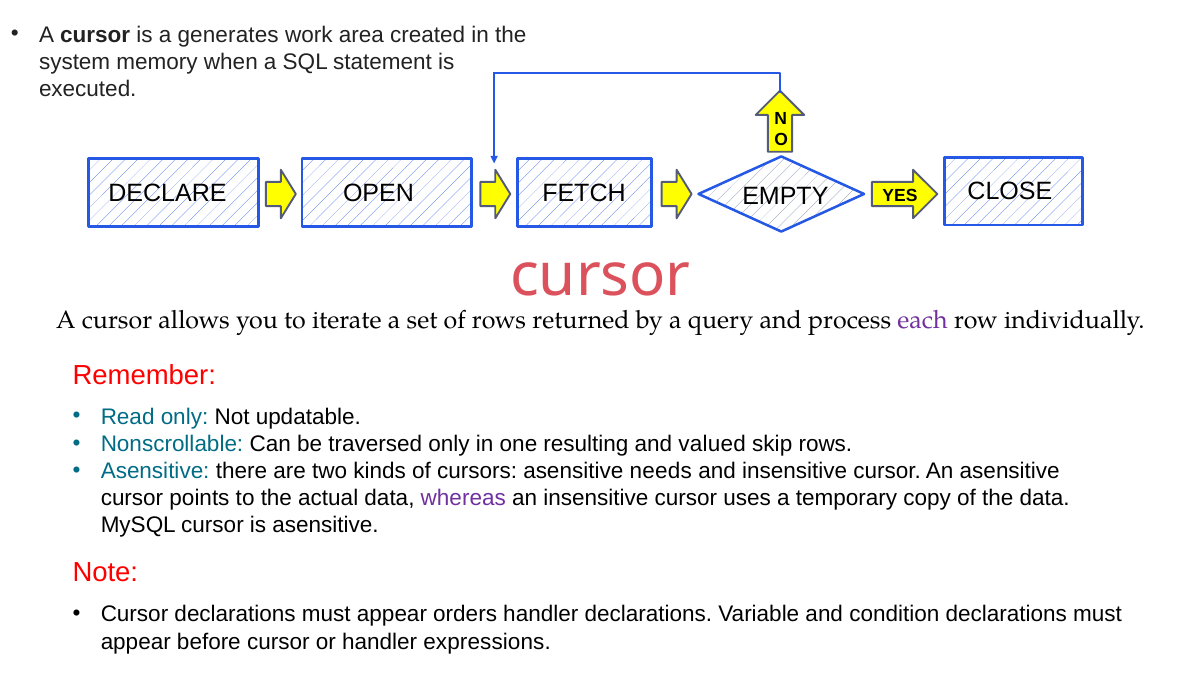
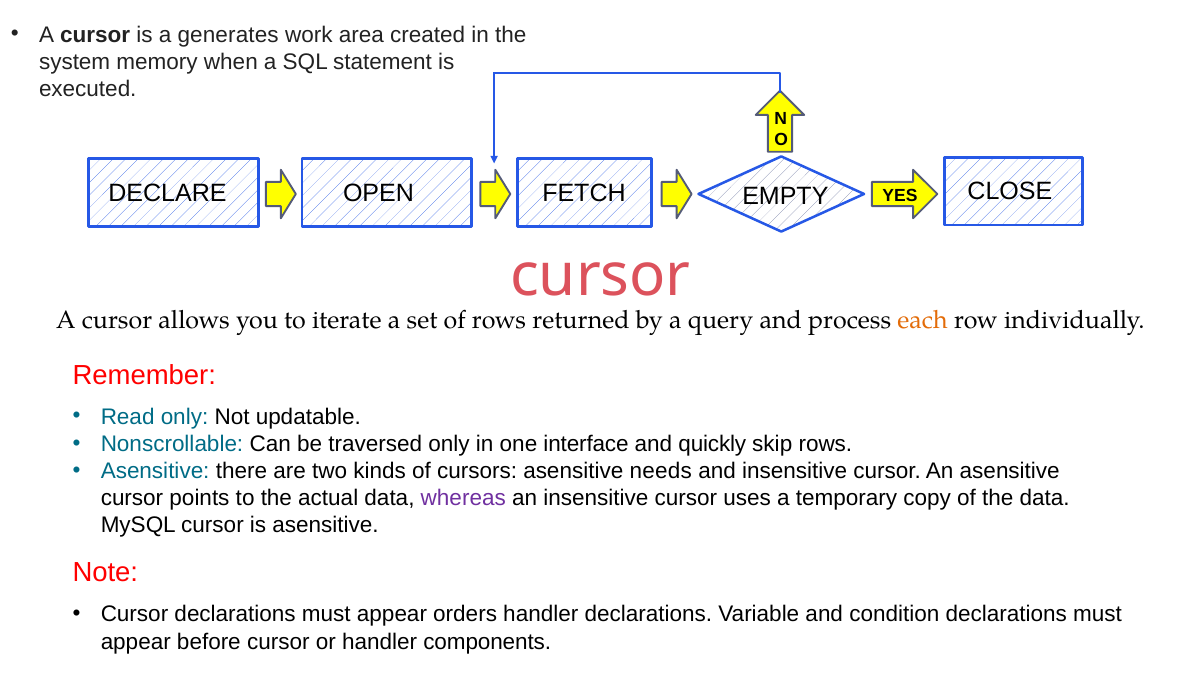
each colour: purple -> orange
resulting: resulting -> interface
valued: valued -> quickly
expressions: expressions -> components
